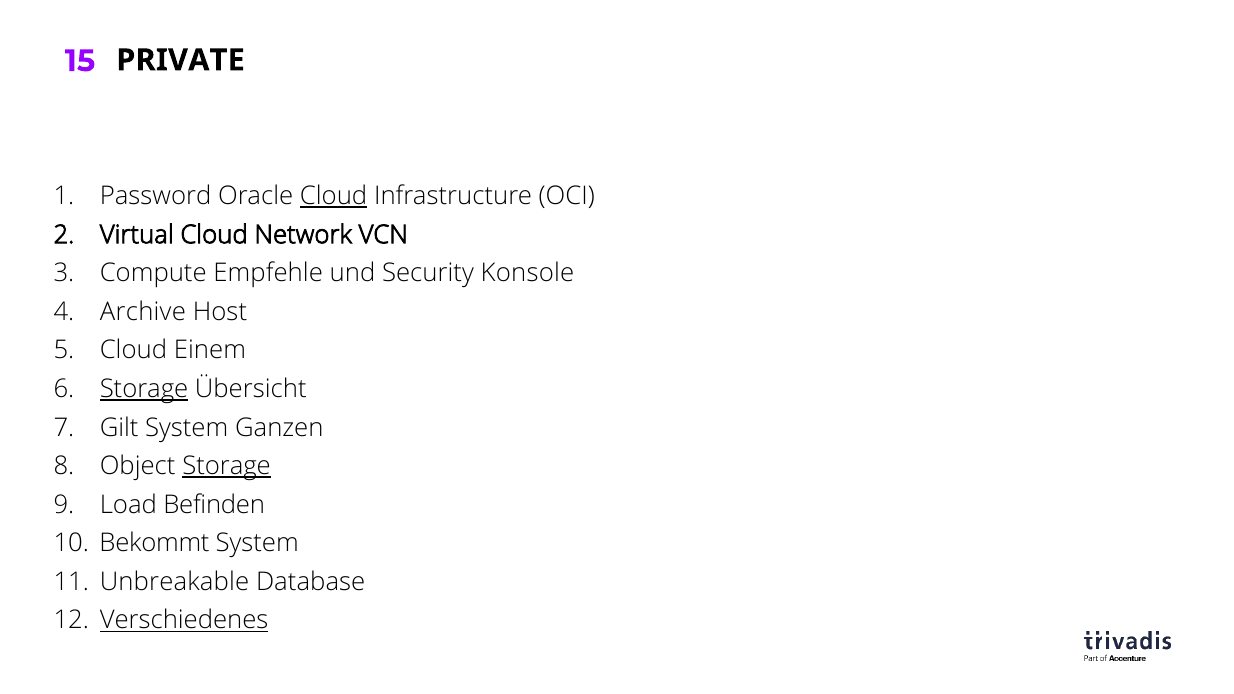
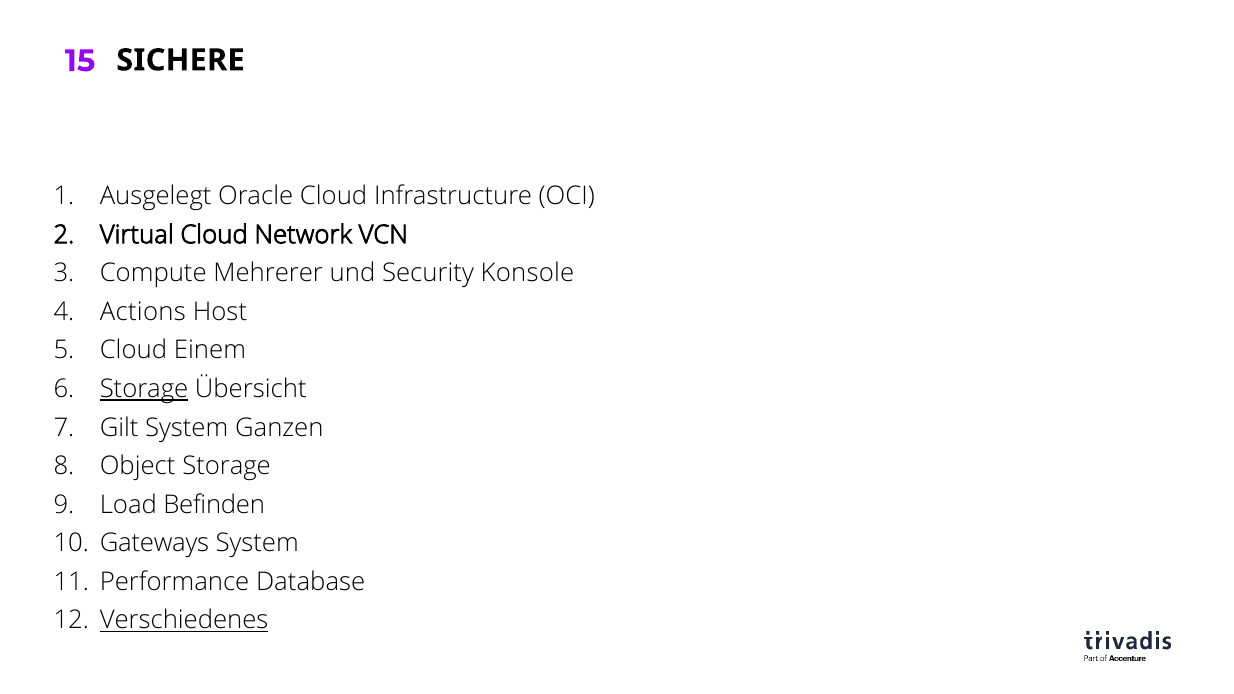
PRIVATE: PRIVATE -> SICHERE
Password: Password -> Ausgelegt
Cloud at (334, 196) underline: present -> none
Empfehle: Empfehle -> Mehrerer
Archive: Archive -> Actions
Storage at (227, 466) underline: present -> none
Bekommt: Bekommt -> Gateways
Unbreakable: Unbreakable -> Performance
